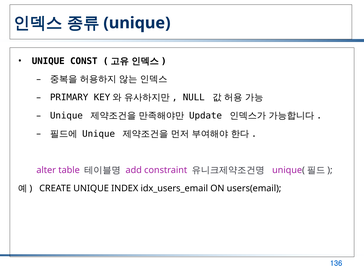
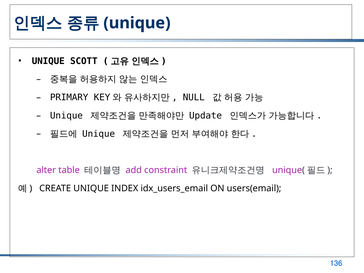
CONST: CONST -> SCOTT
